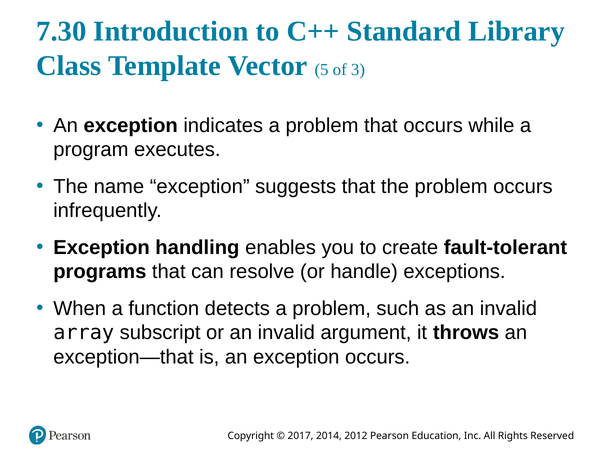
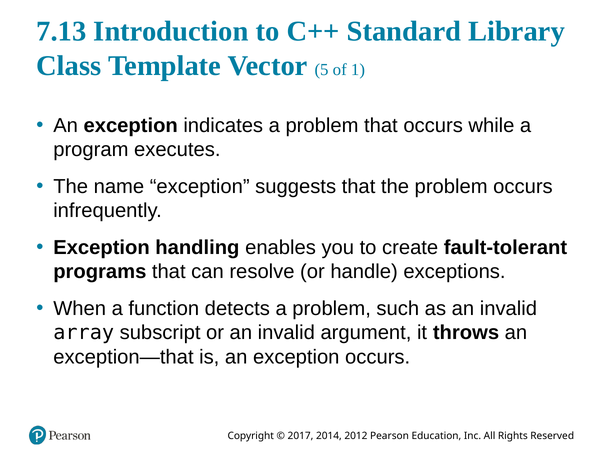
7.30: 7.30 -> 7.13
3: 3 -> 1
